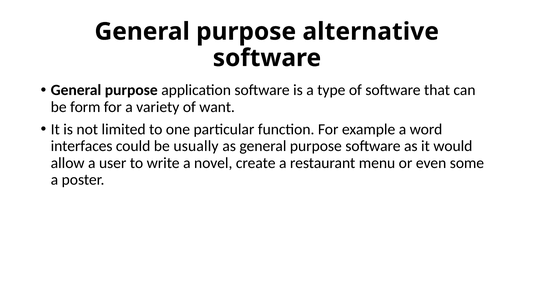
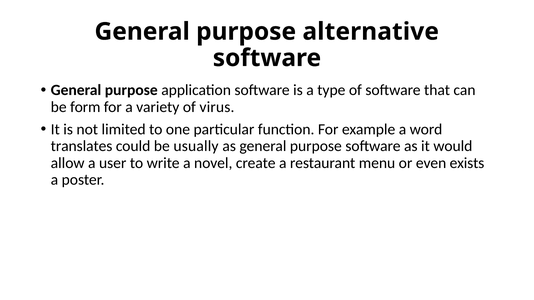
want: want -> virus
interfaces: interfaces -> translates
some: some -> exists
